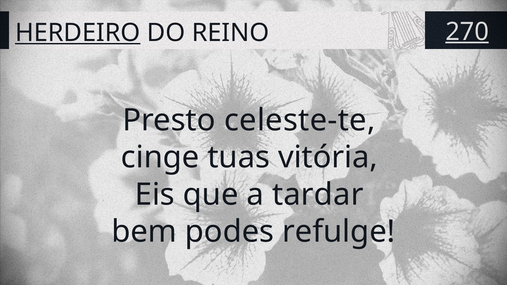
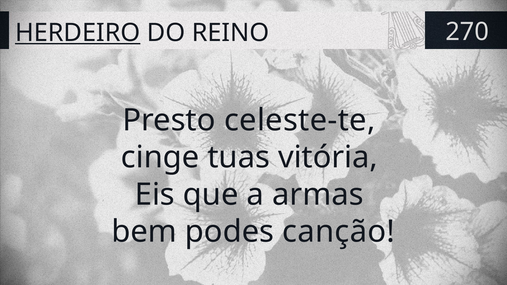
270 underline: present -> none
tardar: tardar -> armas
refulge: refulge -> canção
